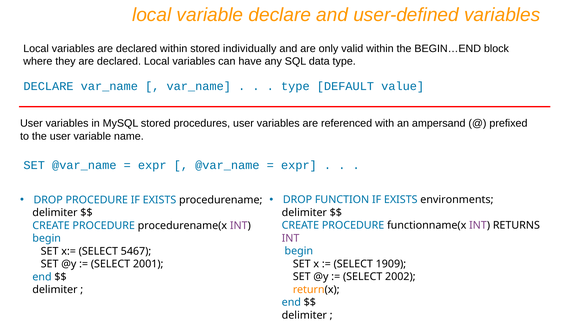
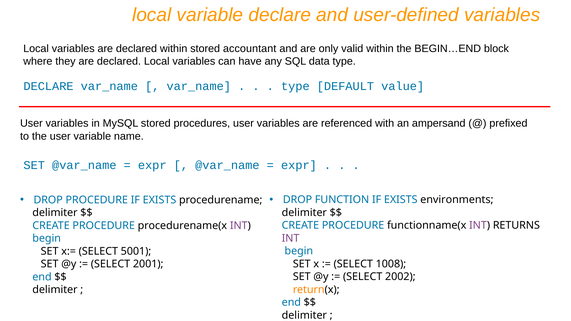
individually: individually -> accountant
5467: 5467 -> 5001
1909: 1909 -> 1008
